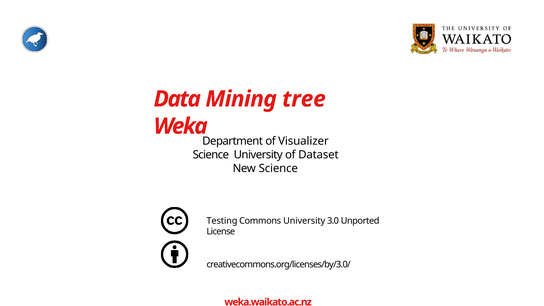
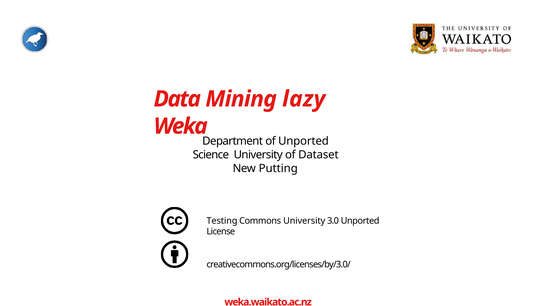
tree: tree -> lazy
of Visualizer: Visualizer -> Unported
New Science: Science -> Putting
